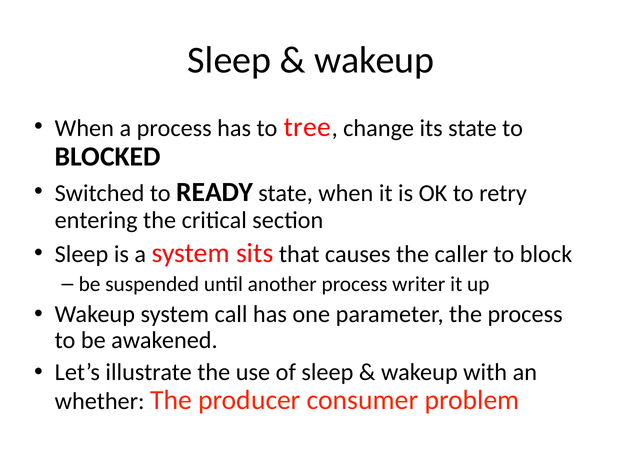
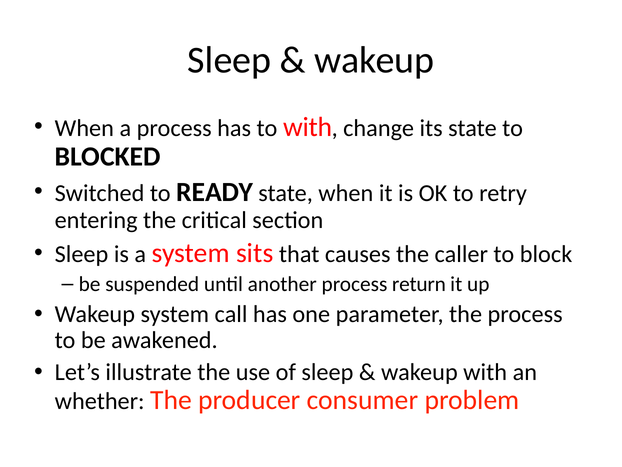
to tree: tree -> with
writer: writer -> return
